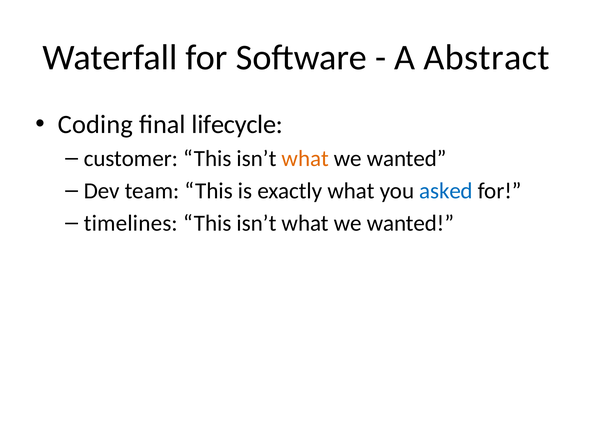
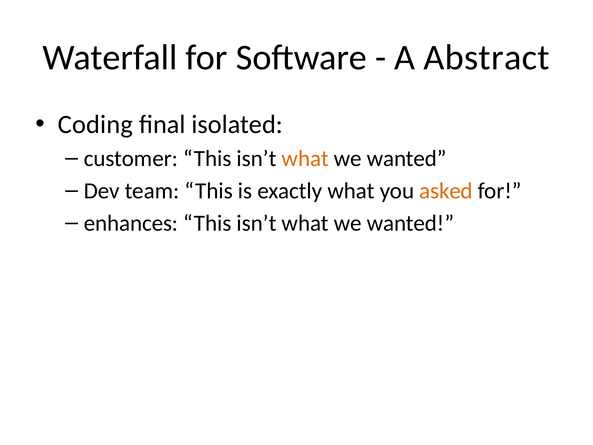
lifecycle: lifecycle -> isolated
asked colour: blue -> orange
timelines: timelines -> enhances
